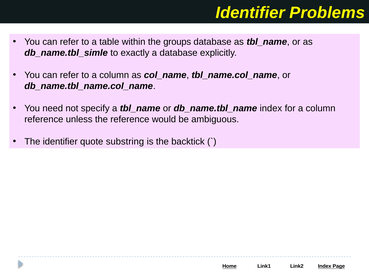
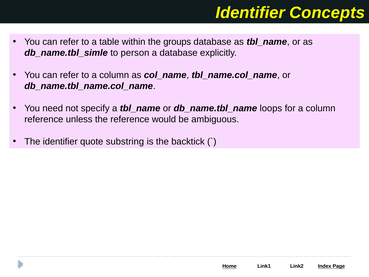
Problems: Problems -> Concepts
exactly: exactly -> person
db_name.tbl_name index: index -> loops
